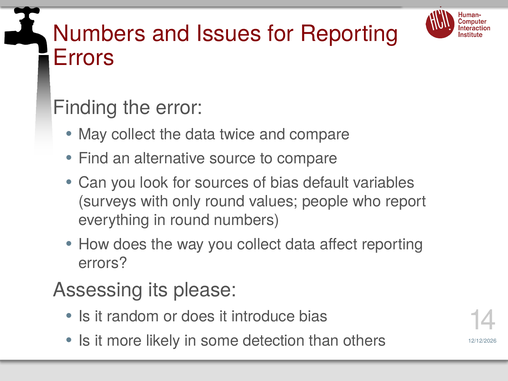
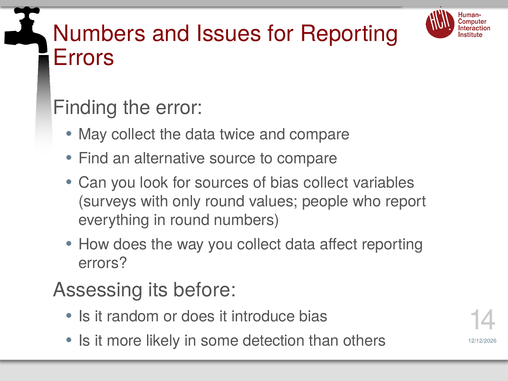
bias default: default -> collect
please: please -> before
